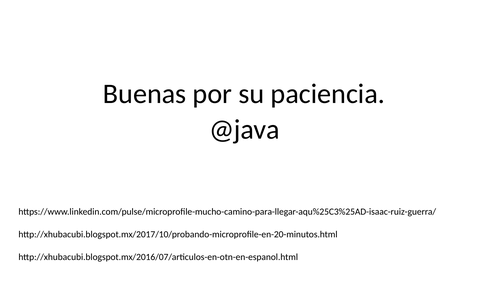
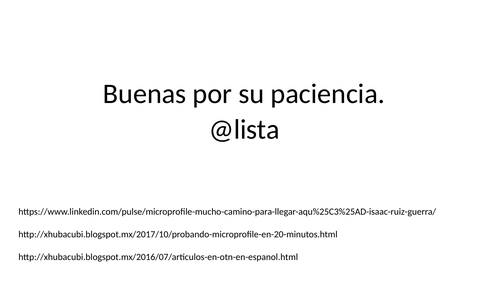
@java: @java -> @lista
